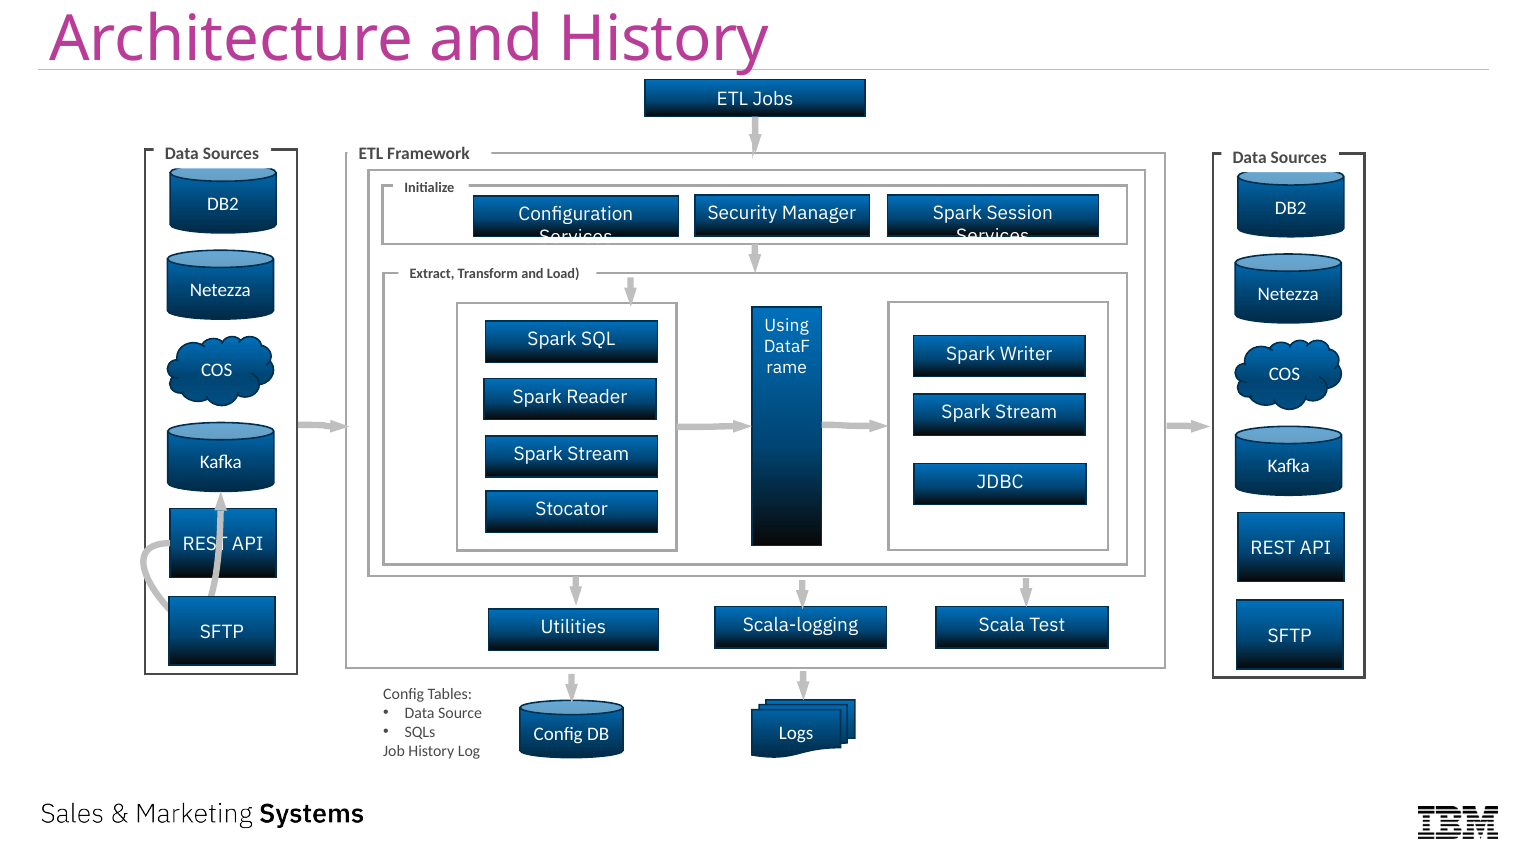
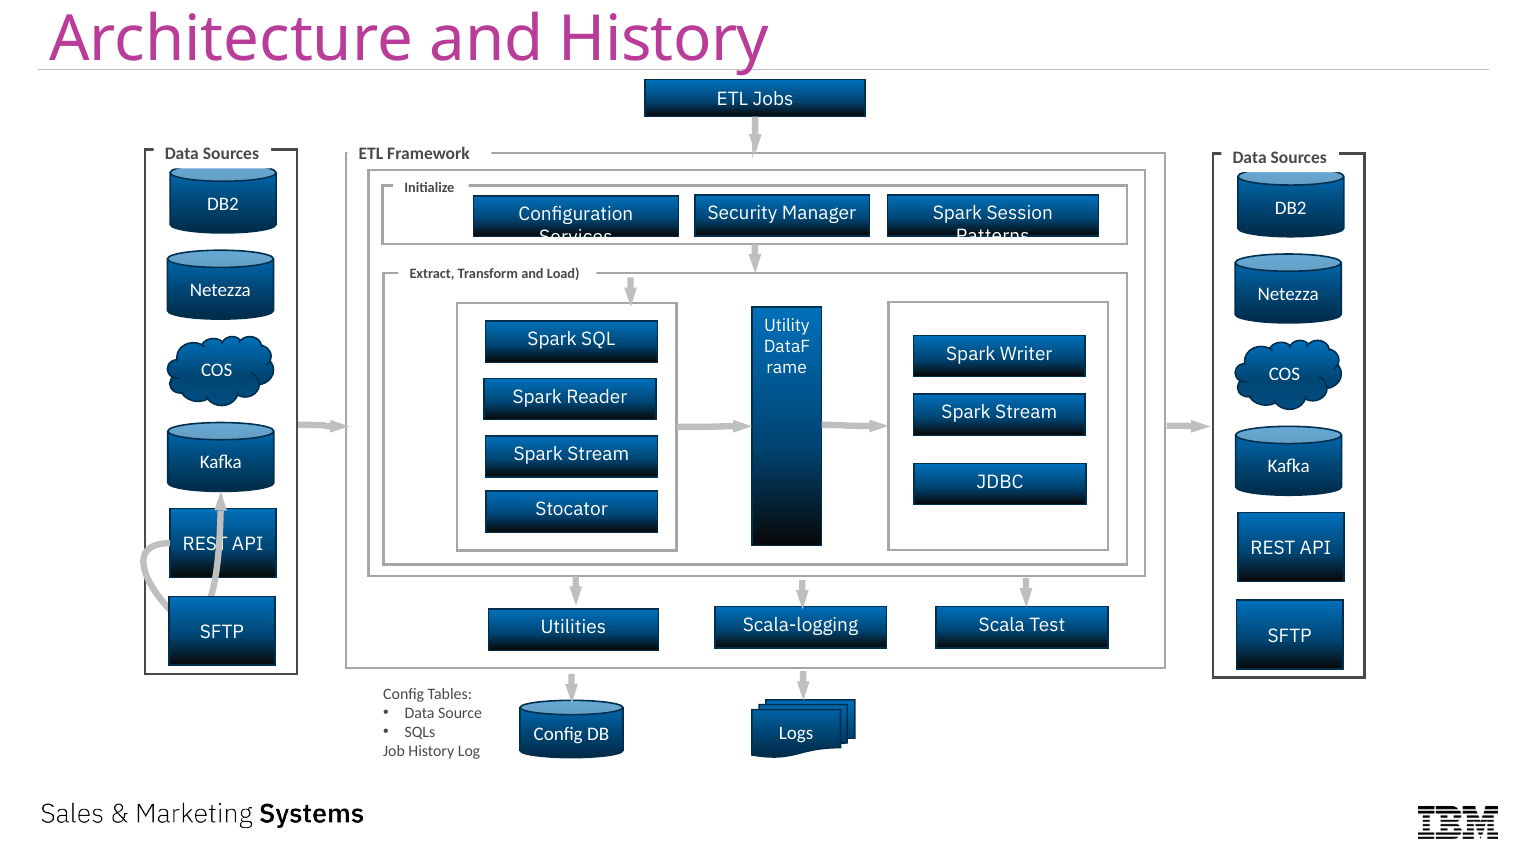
Services at (993, 237): Services -> Patterns
Using: Using -> Utility
